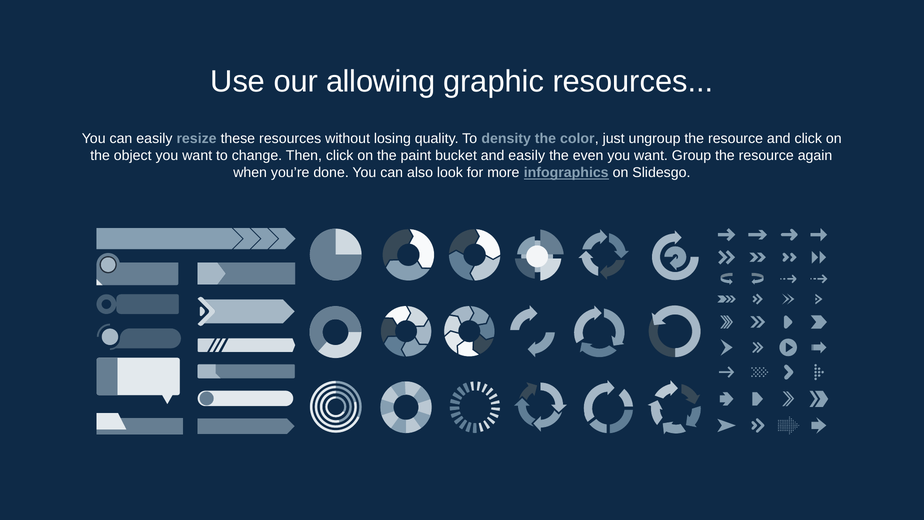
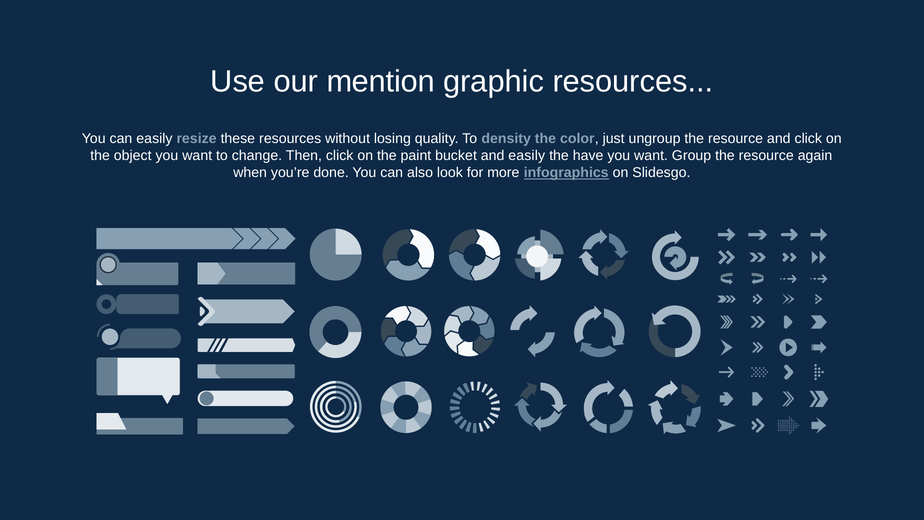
allowing: allowing -> mention
even: even -> have
